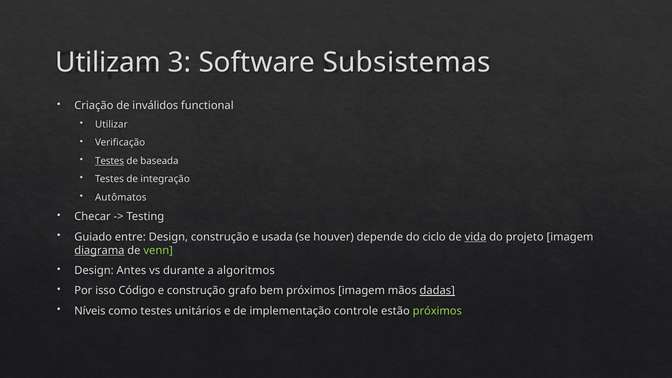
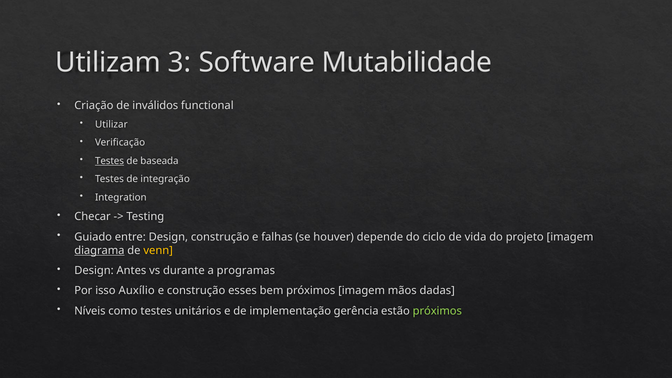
Subsistemas: Subsistemas -> Mutabilidade
Autômatos: Autômatos -> Integration
usada: usada -> falhas
vida underline: present -> none
venn colour: light green -> yellow
algoritmos: algoritmos -> programas
Código: Código -> Auxílio
grafo: grafo -> esses
dadas underline: present -> none
controle: controle -> gerência
